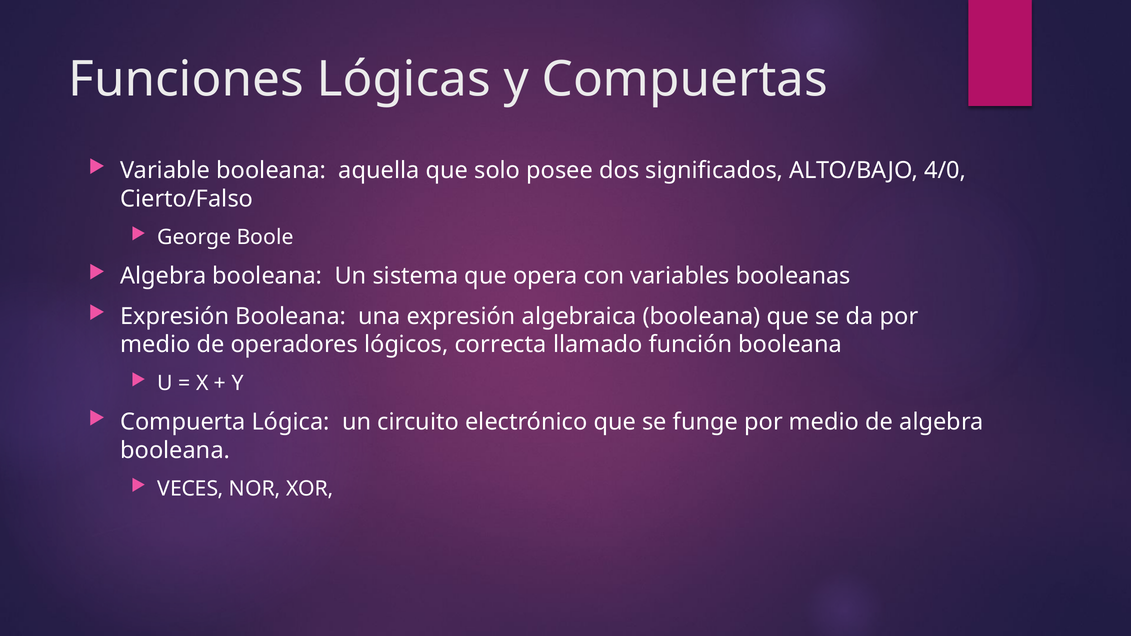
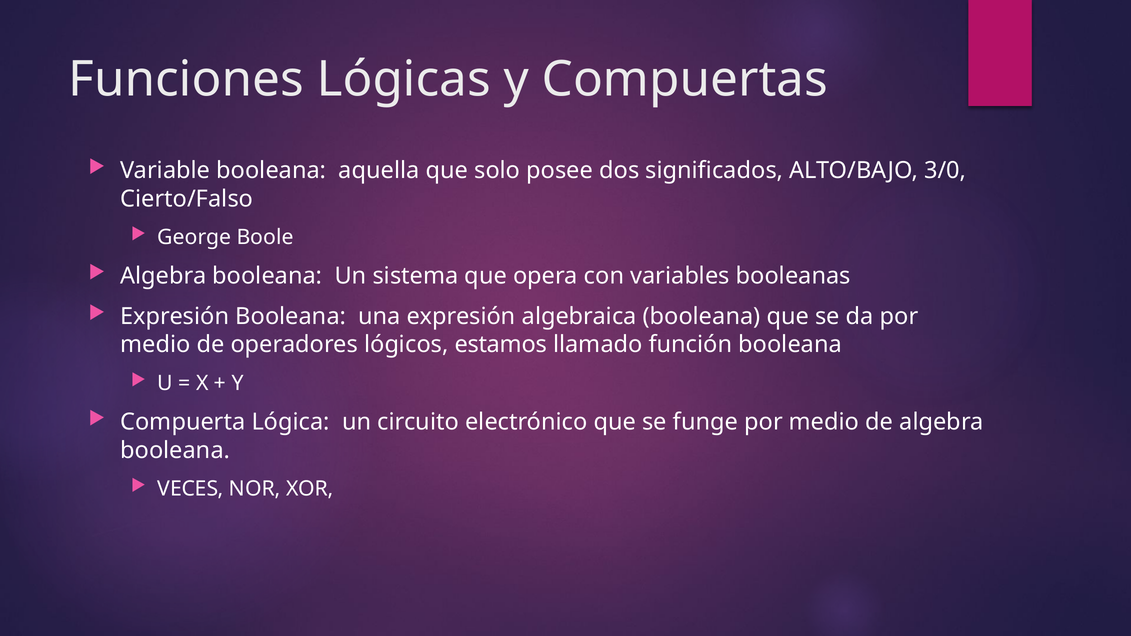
4/0: 4/0 -> 3/0
correcta: correcta -> estamos
